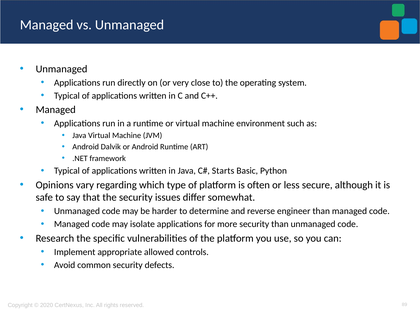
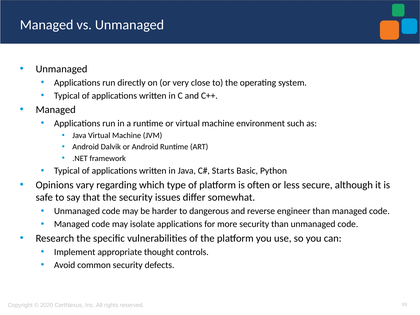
determine: determine -> dangerous
allowed: allowed -> thought
